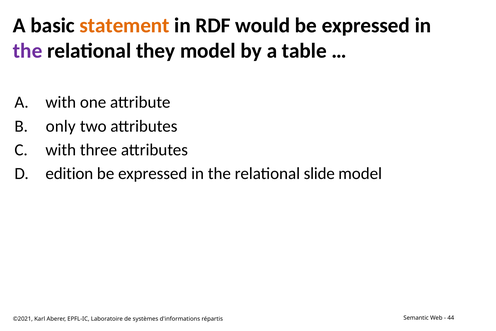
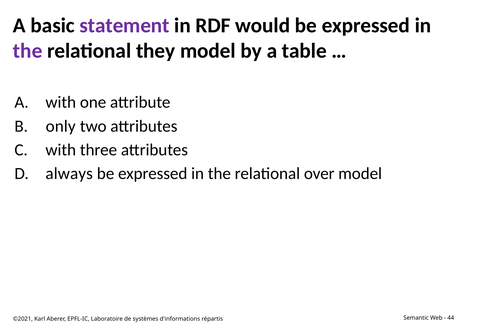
statement colour: orange -> purple
edition: edition -> always
slide: slide -> over
